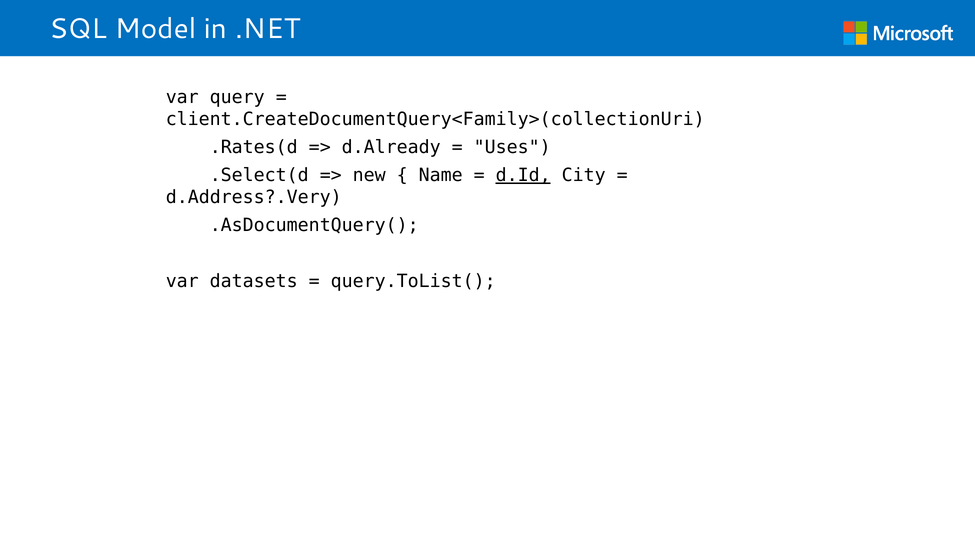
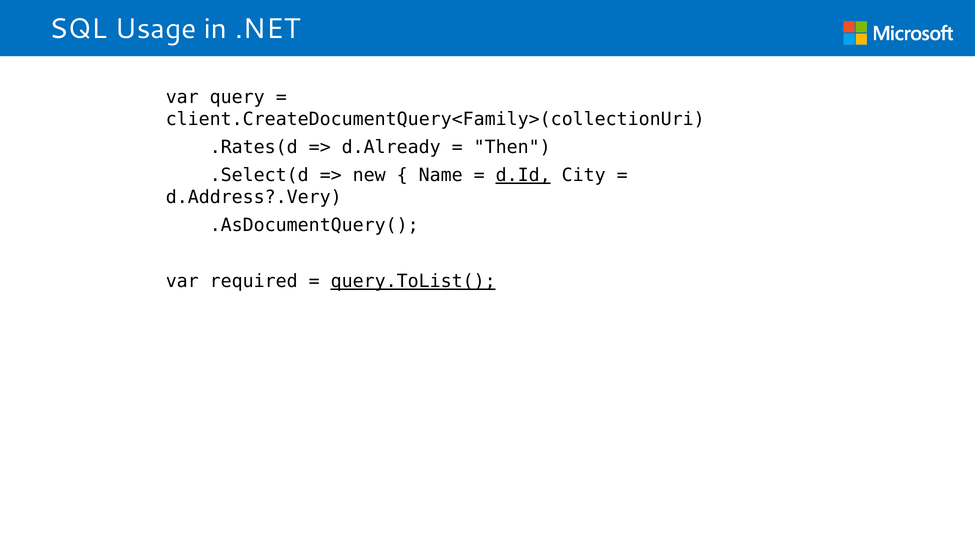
Model: Model -> Usage
Uses: Uses -> Then
datasets: datasets -> required
query.ToList( underline: none -> present
